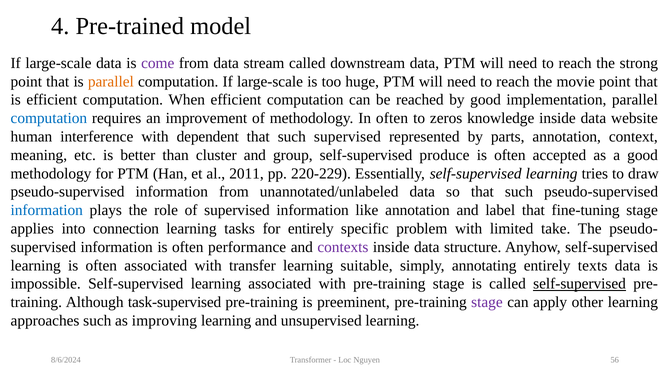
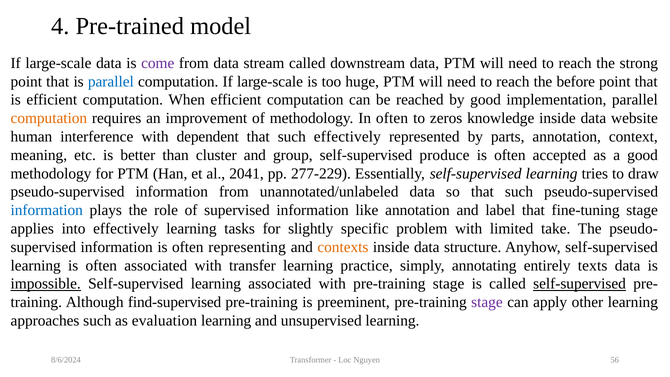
parallel at (111, 81) colour: orange -> blue
movie: movie -> before
computation at (49, 118) colour: blue -> orange
such supervised: supervised -> effectively
2011: 2011 -> 2041
220-229: 220-229 -> 277-229
into connection: connection -> effectively
for entirely: entirely -> slightly
performance: performance -> representing
contexts colour: purple -> orange
suitable: suitable -> practice
impossible underline: none -> present
task-supervised: task-supervised -> find-supervised
improving: improving -> evaluation
